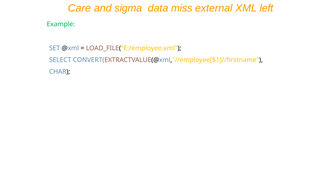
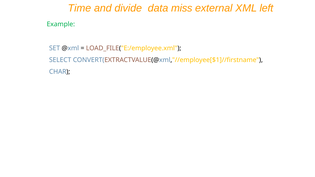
Care: Care -> Time
sigma: sigma -> divide
